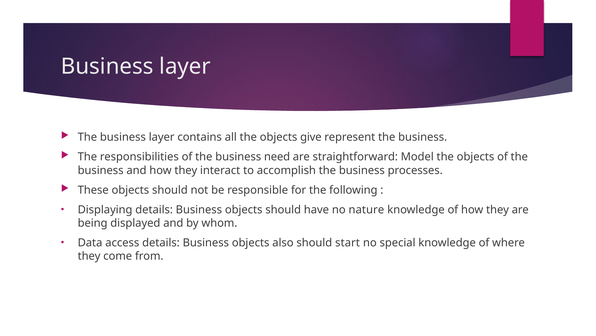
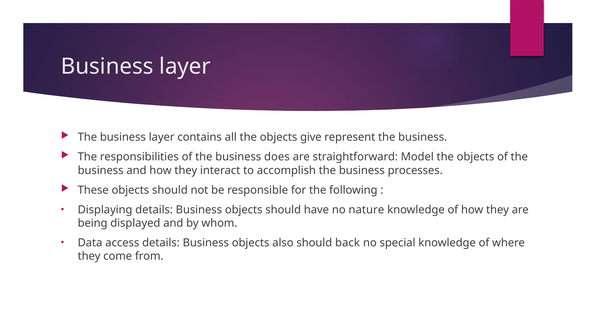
need: need -> does
start: start -> back
